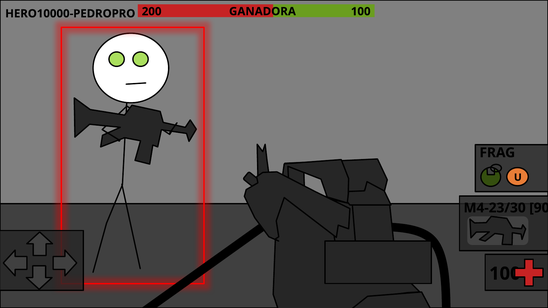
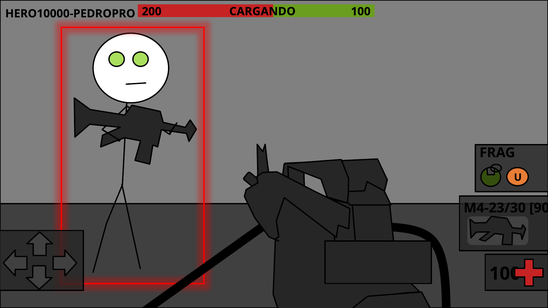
GANADORA: GANADORA -> CARGANDO
